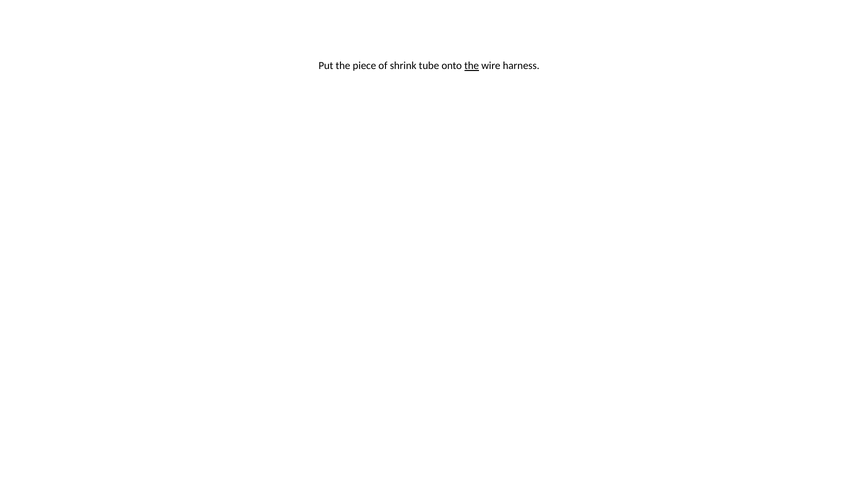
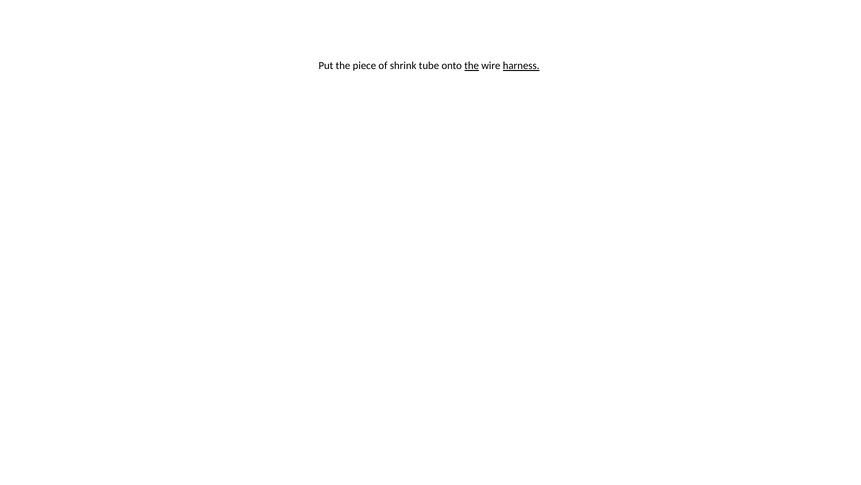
harness underline: none -> present
